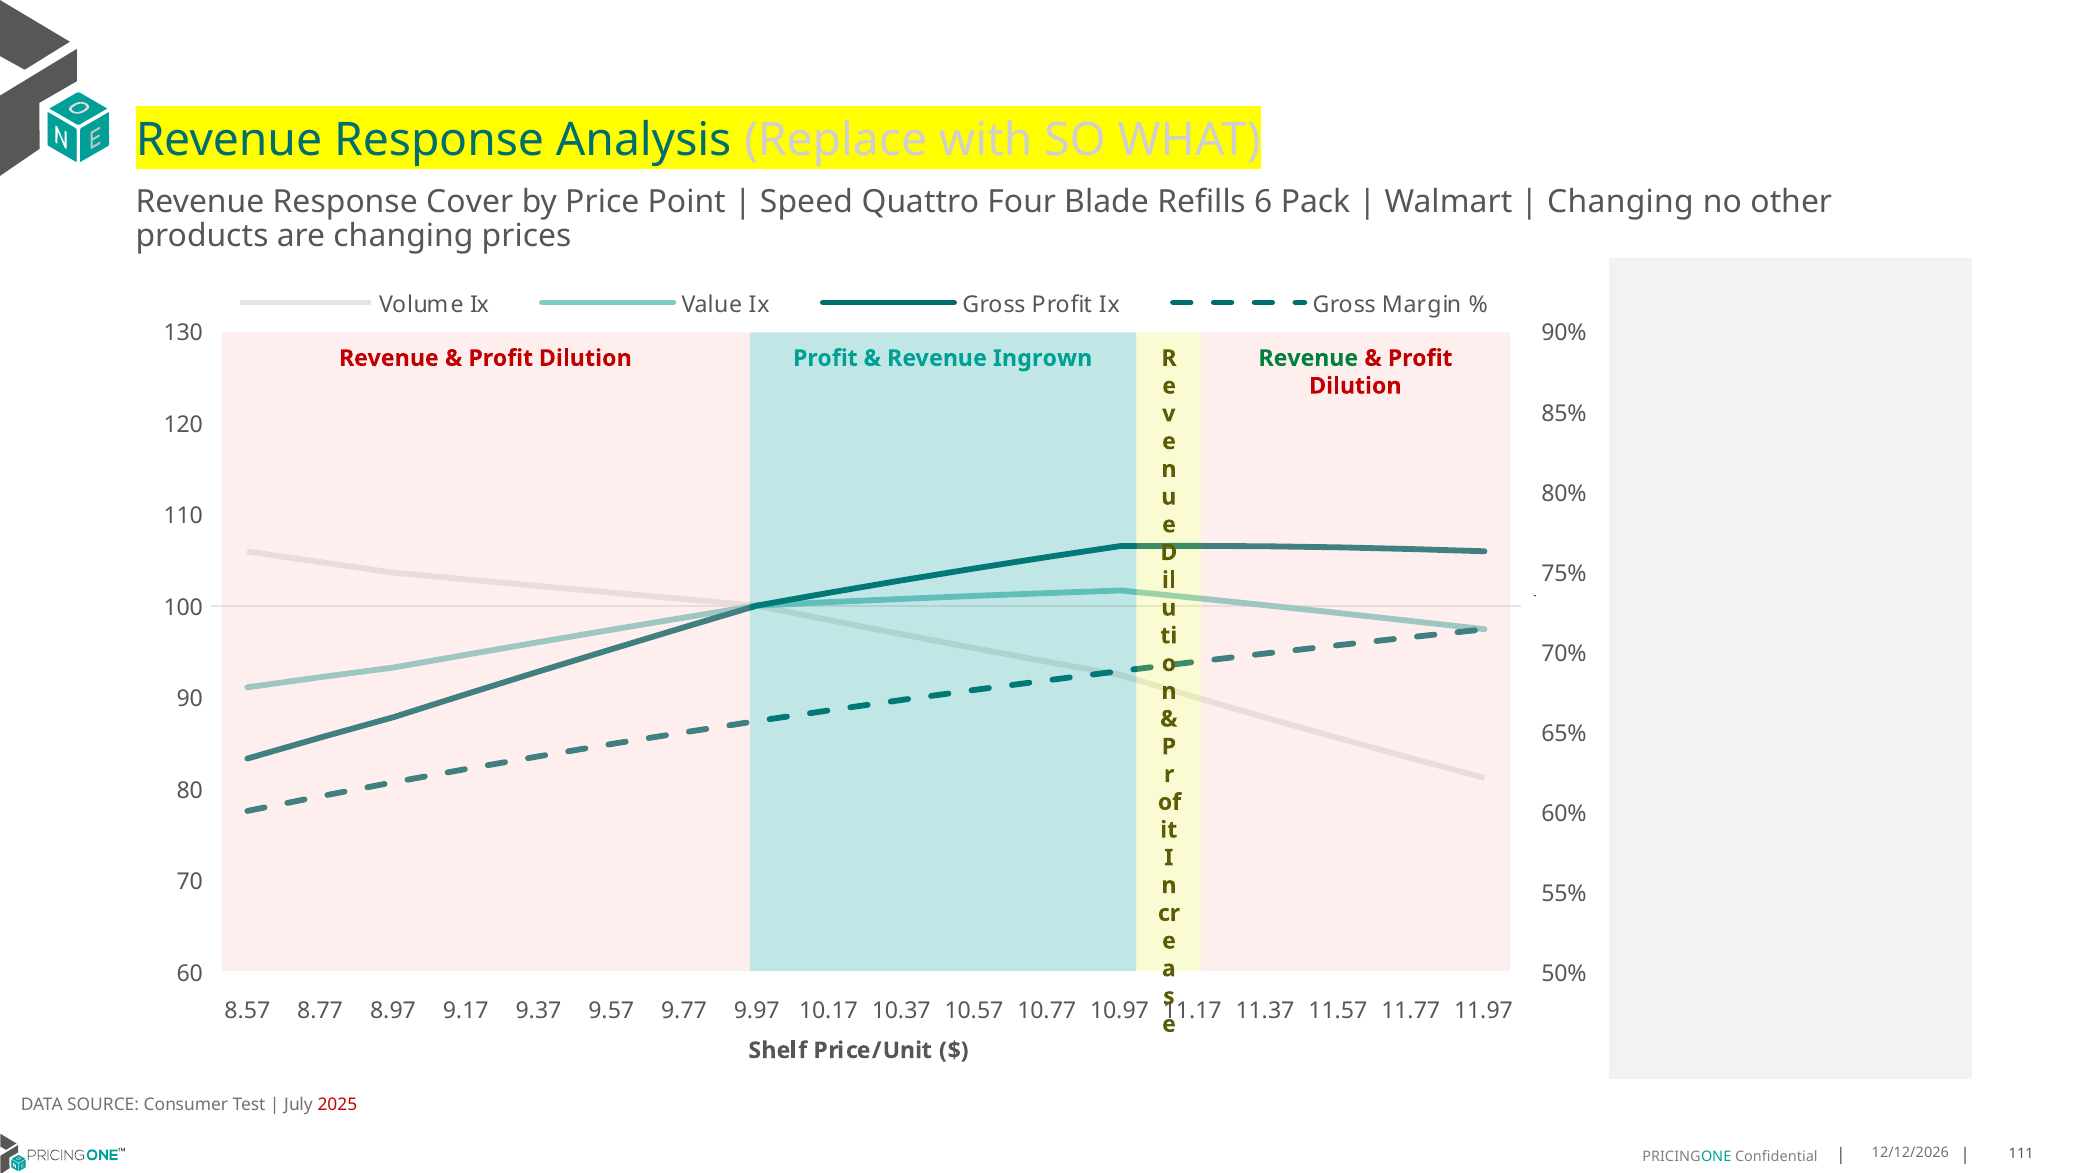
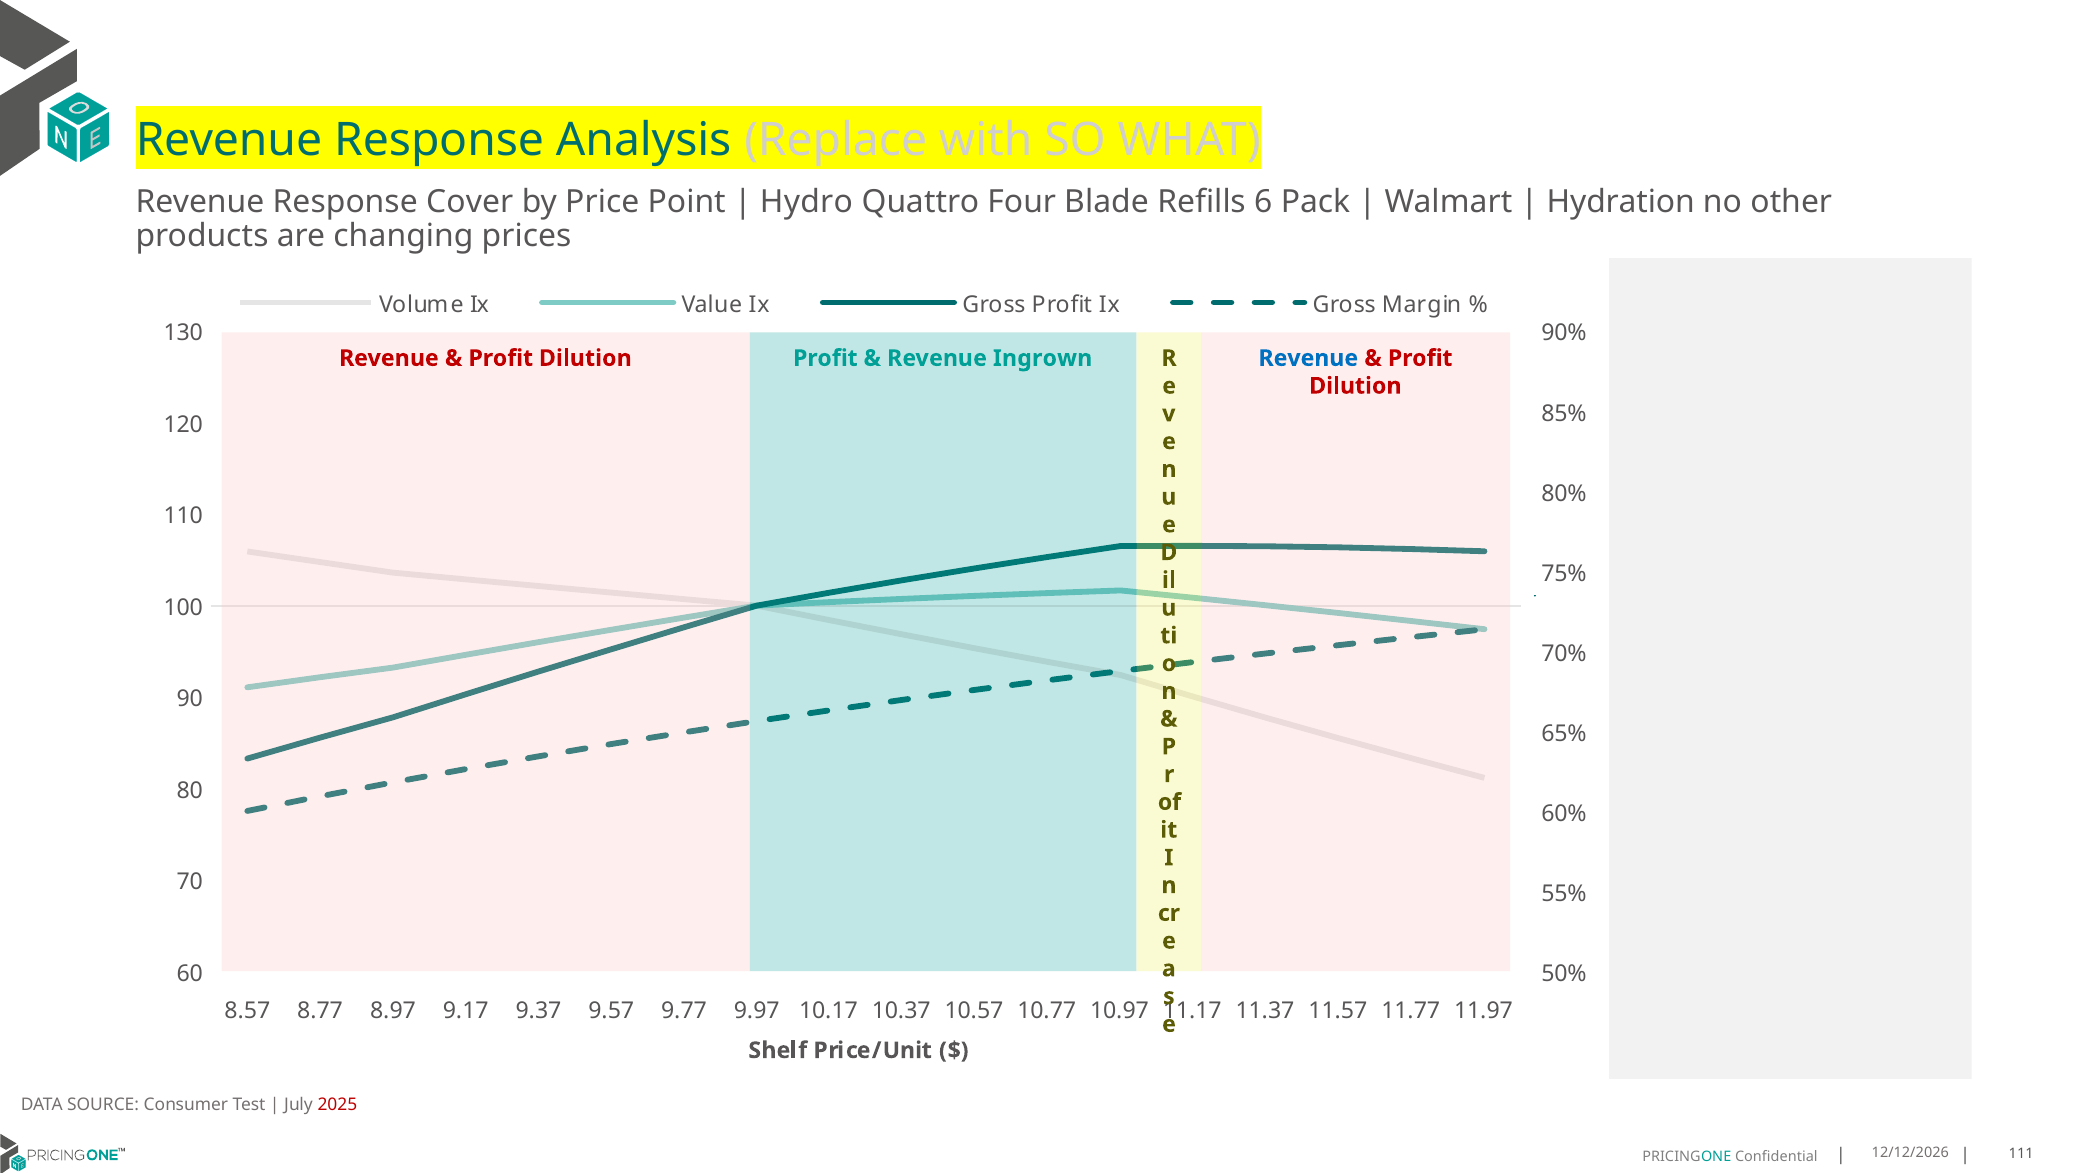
Speed: Speed -> Hydro
Changing at (1620, 202): Changing -> Hydration
Revenue at (1308, 358) colour: green -> blue
